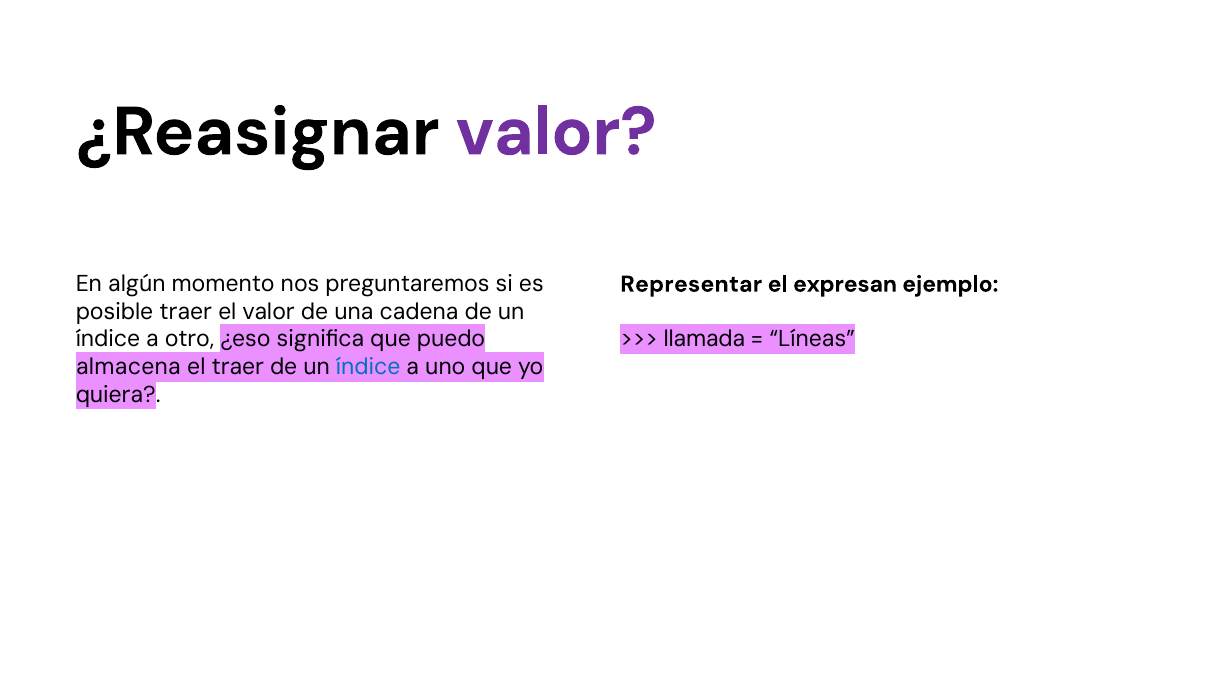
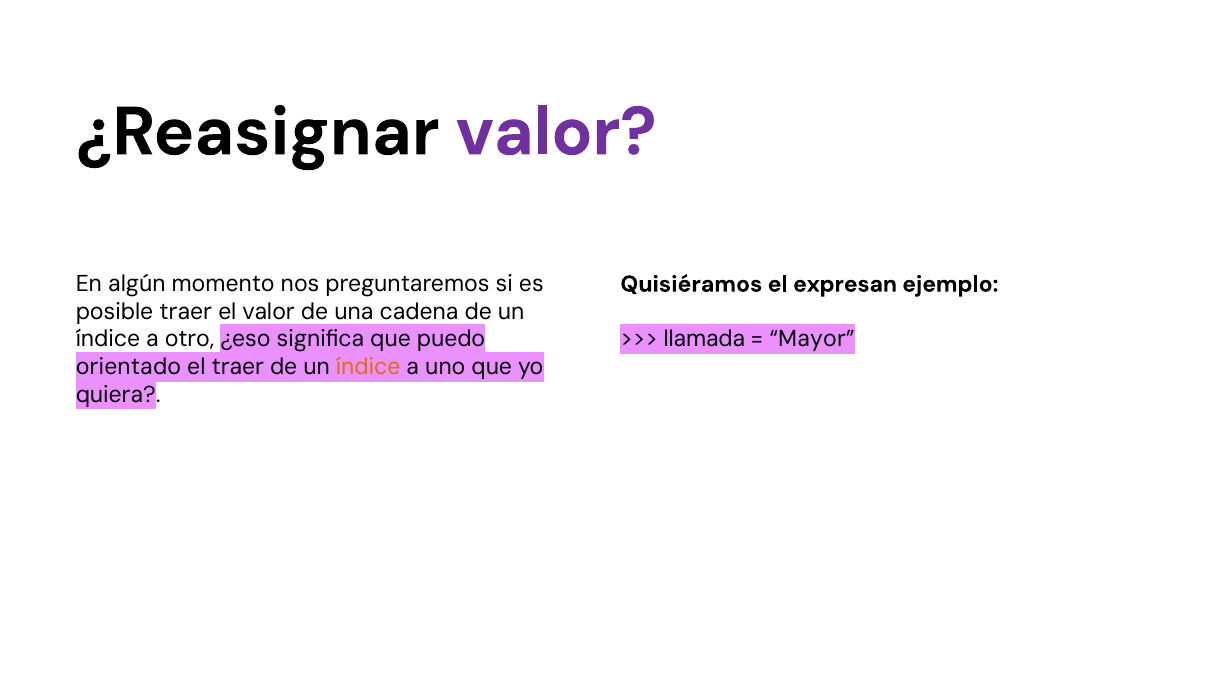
Representar: Representar -> Quisiéramos
Líneas: Líneas -> Mayor
almacena: almacena -> orientado
índice at (368, 367) colour: blue -> orange
